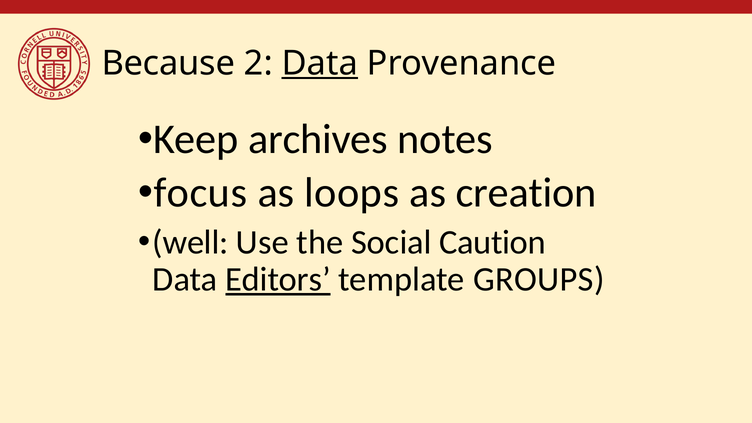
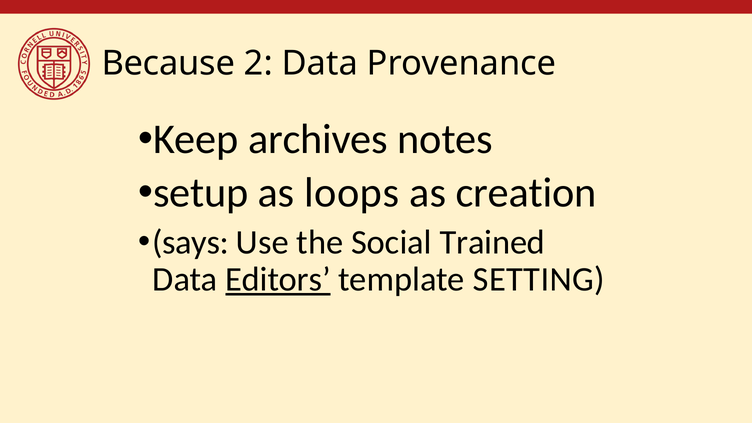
Data at (320, 63) underline: present -> none
focus: focus -> setup
well: well -> says
Caution: Caution -> Trained
GROUPS: GROUPS -> SETTING
